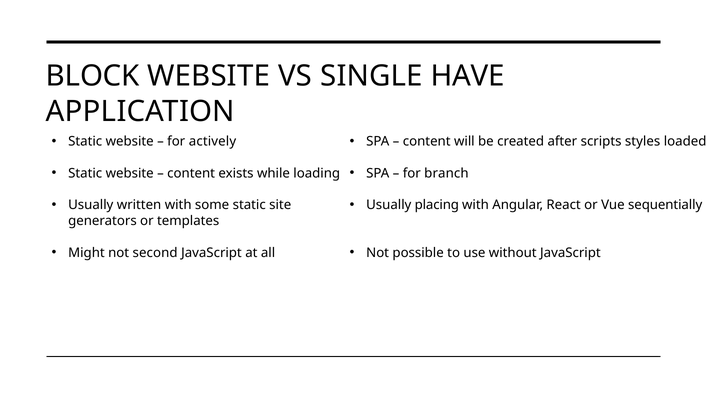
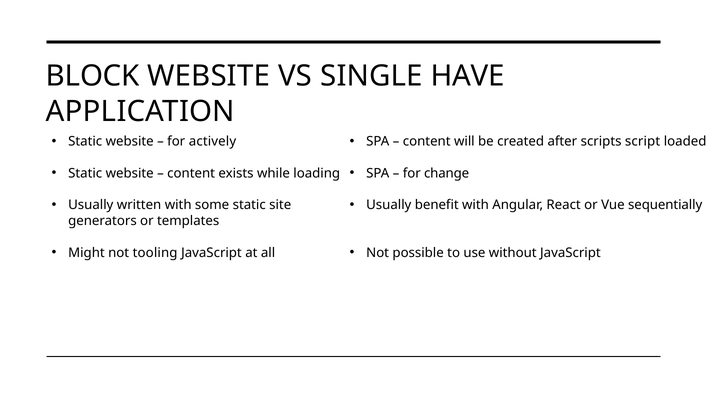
styles: styles -> script
branch: branch -> change
placing: placing -> benefit
second: second -> tooling
